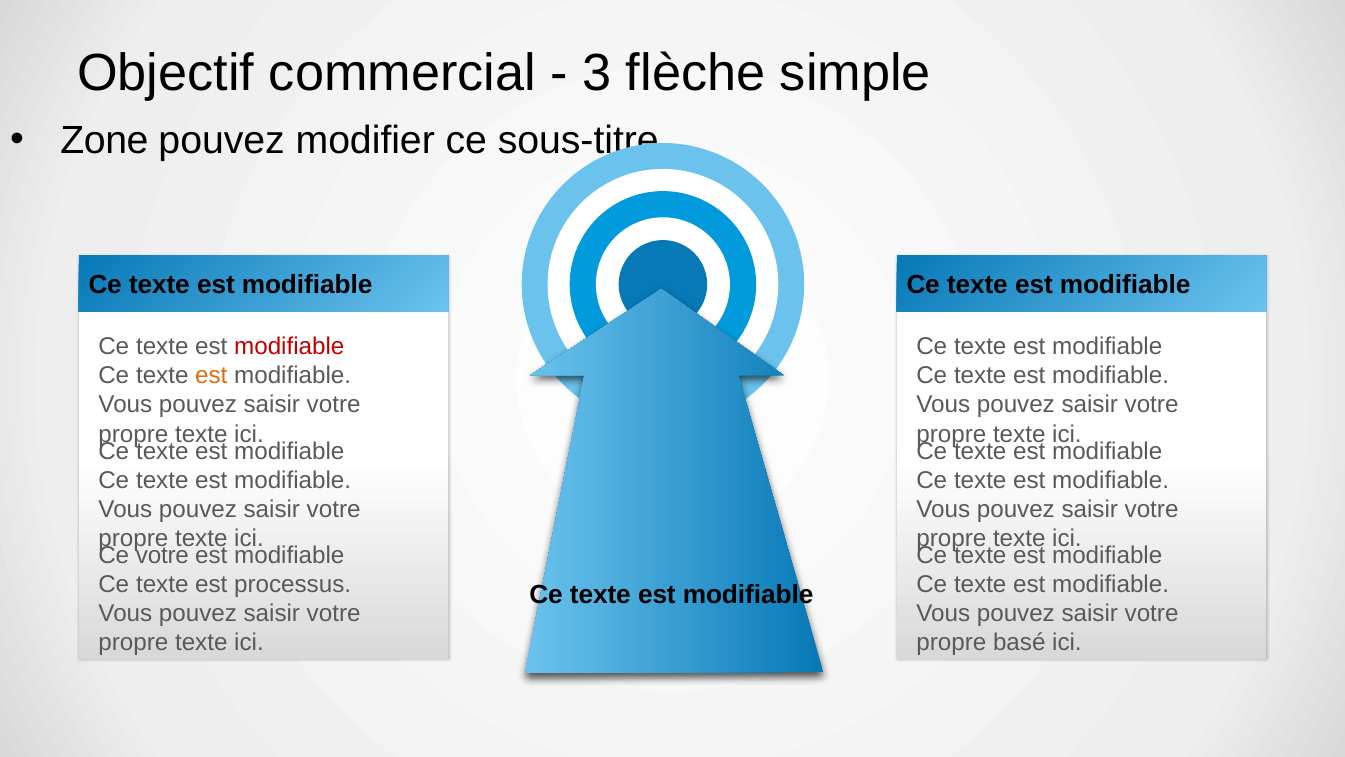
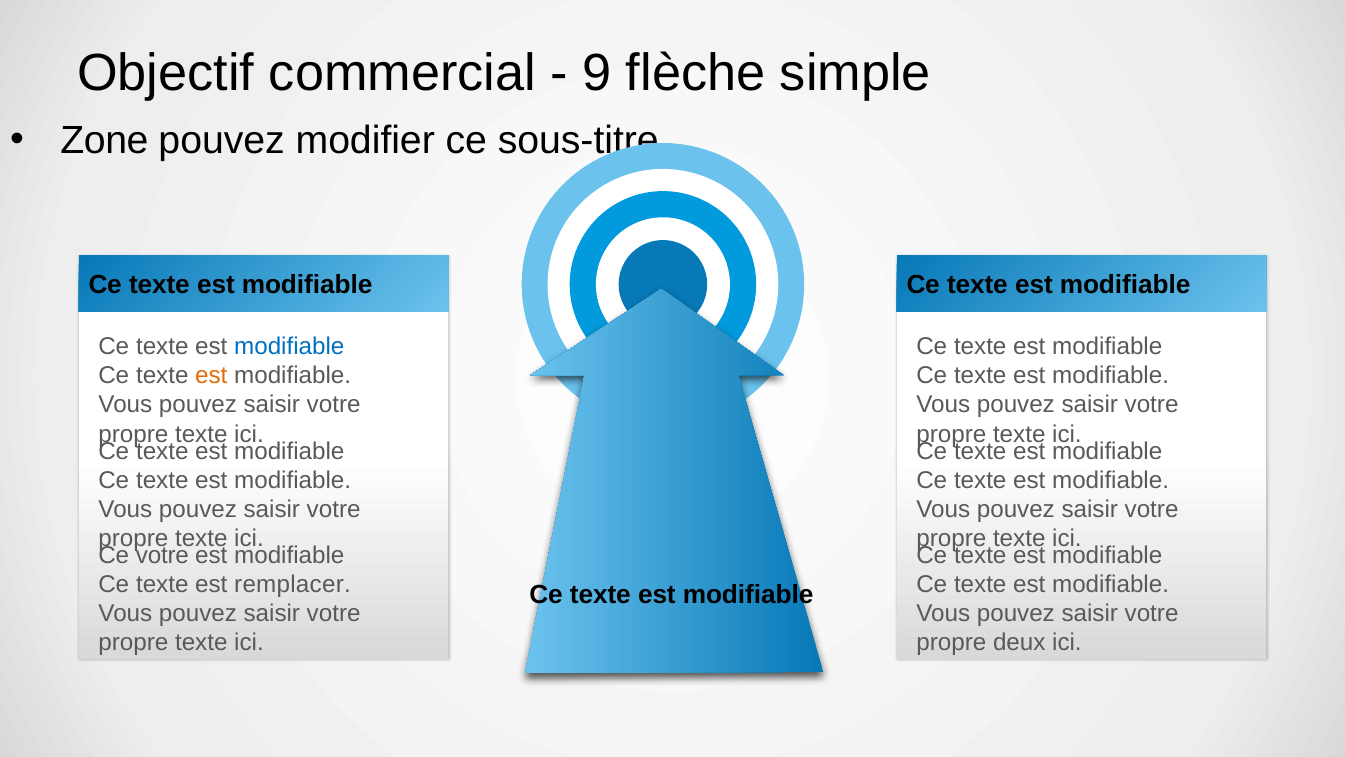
3: 3 -> 9
modifiable at (289, 347) colour: red -> blue
processus: processus -> remplacer
basé: basé -> deux
